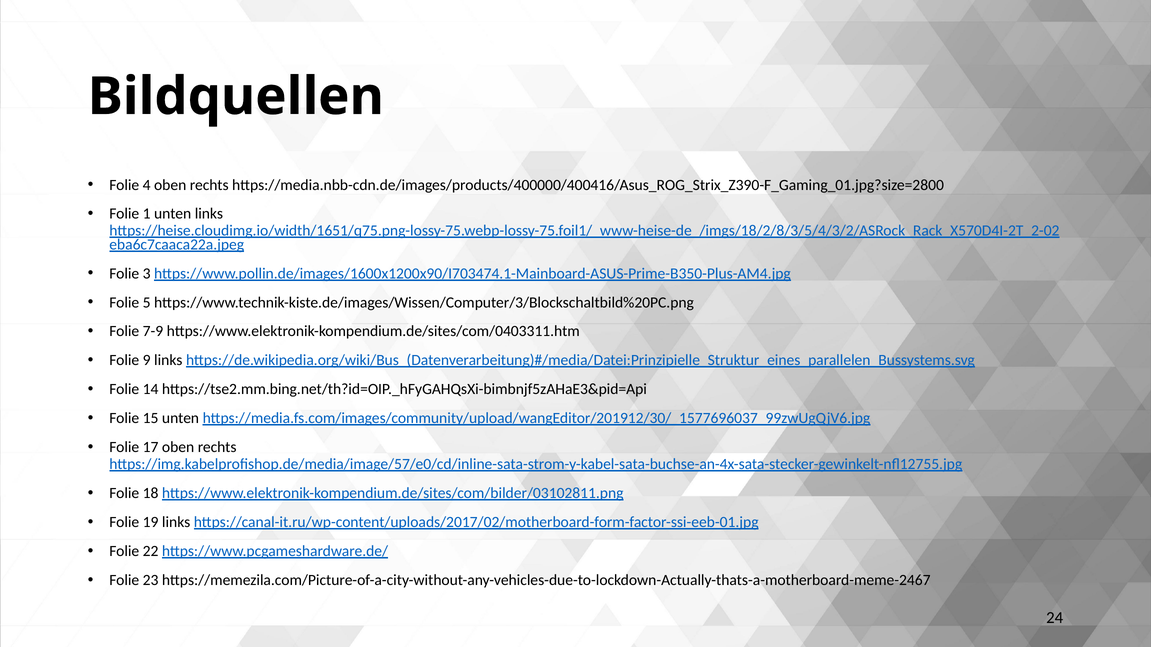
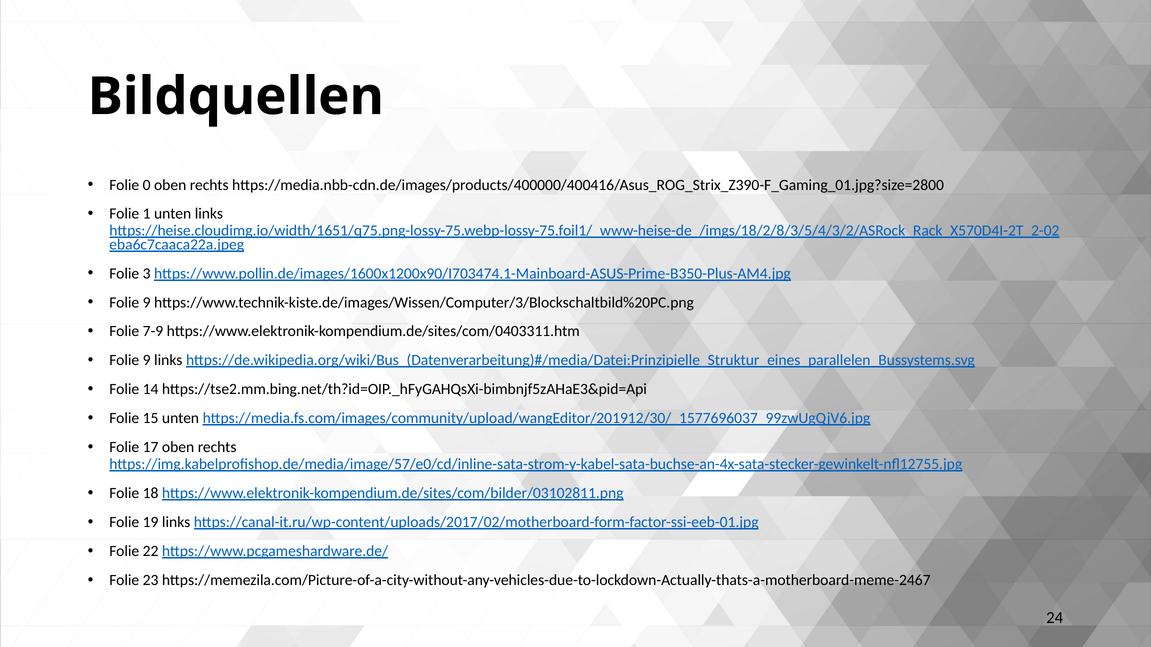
4: 4 -> 0
5 at (147, 303): 5 -> 9
